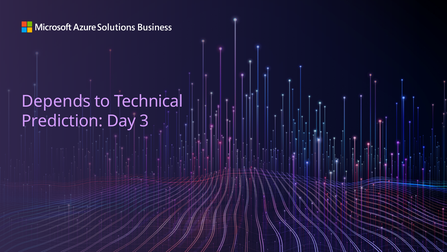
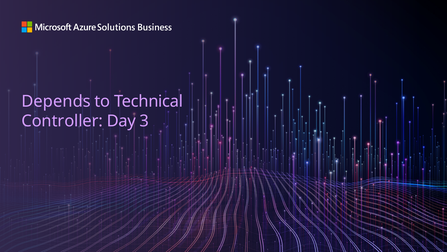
Prediction: Prediction -> Controller
